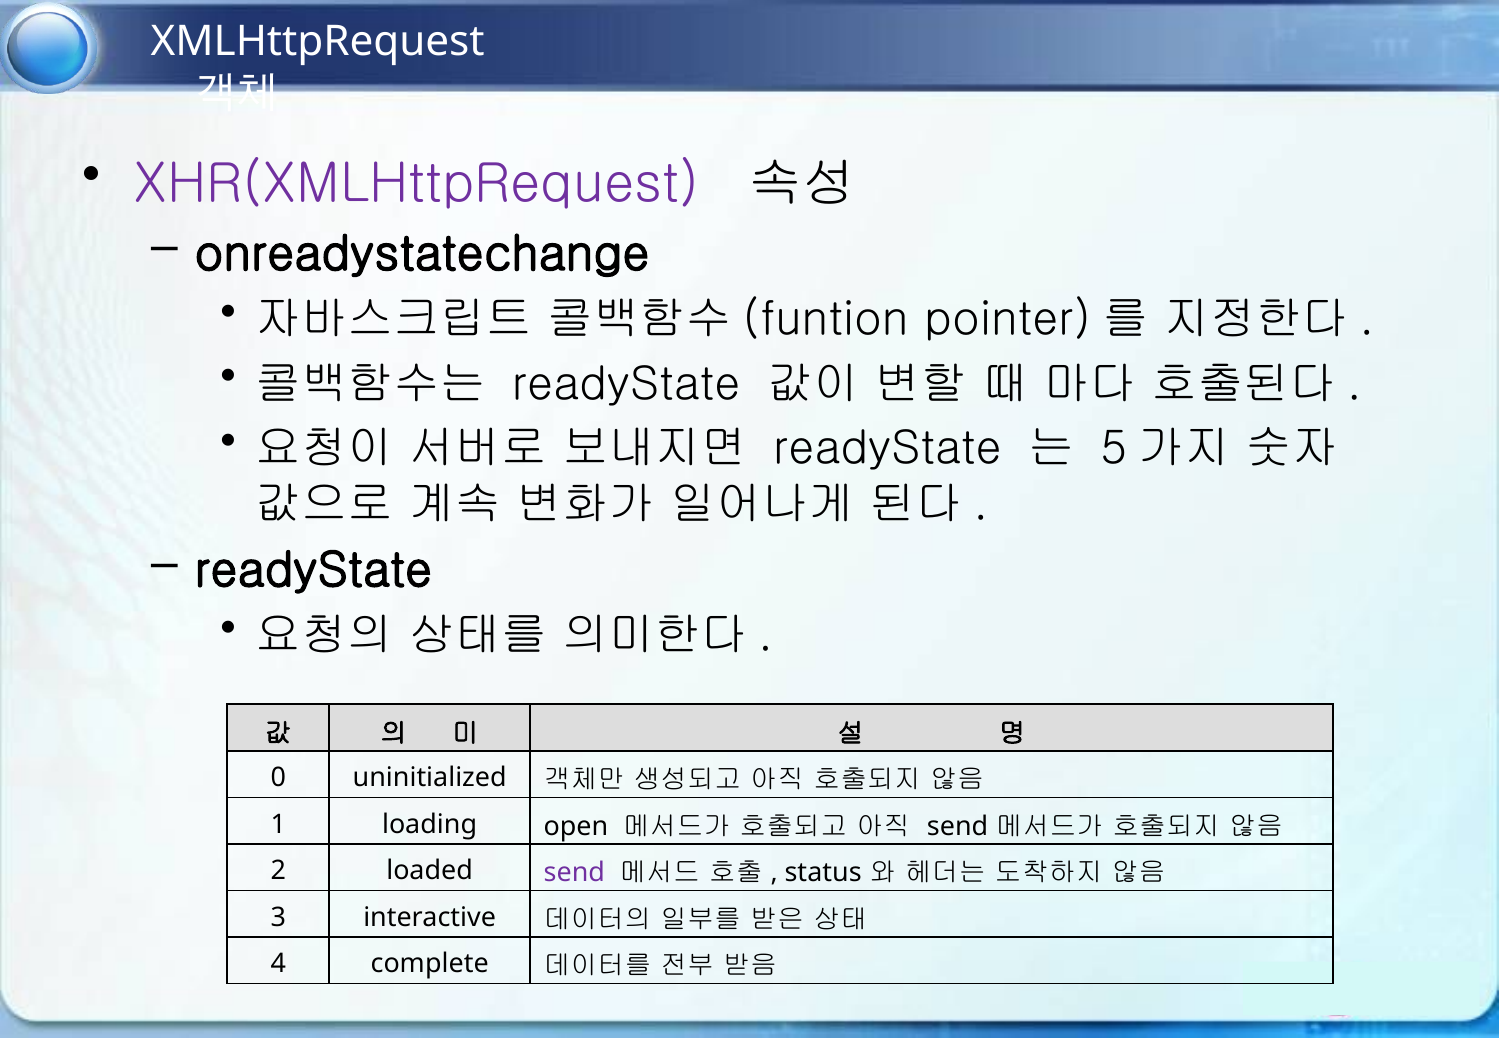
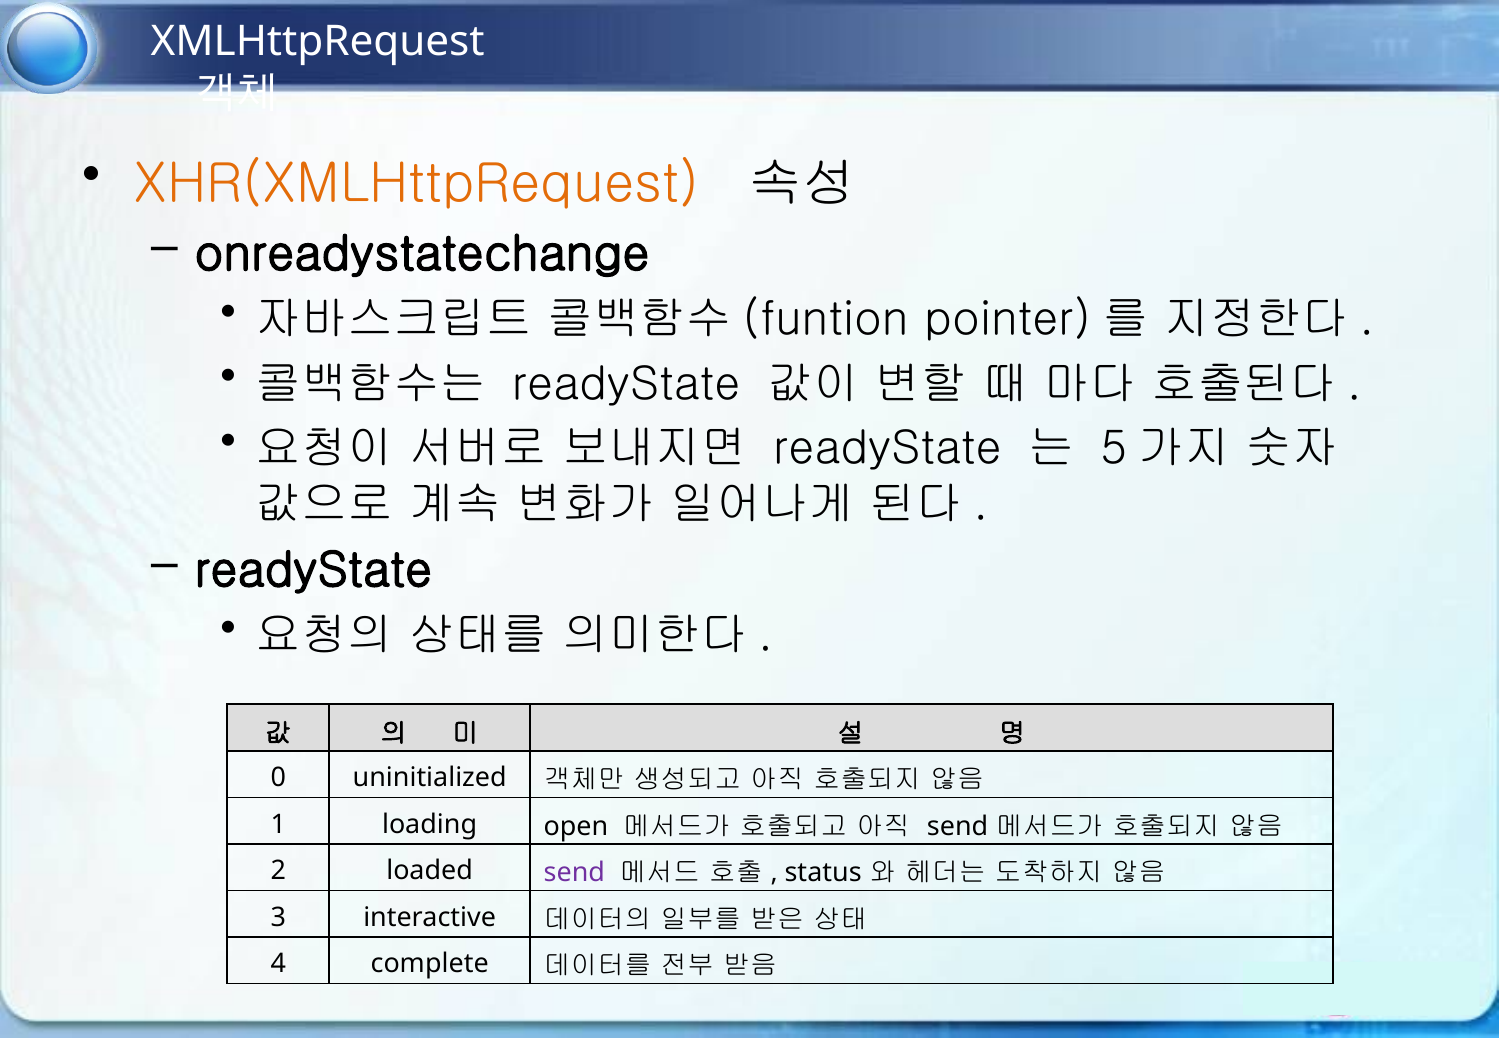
XHR(XMLHttpRequest colour: purple -> orange
